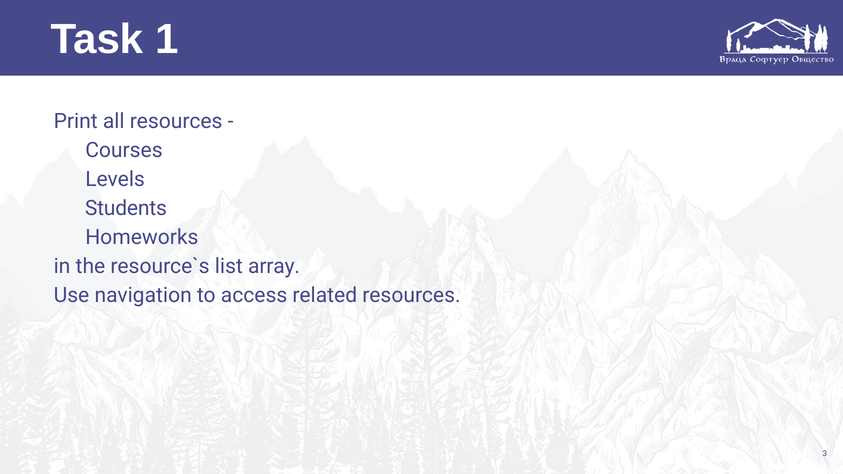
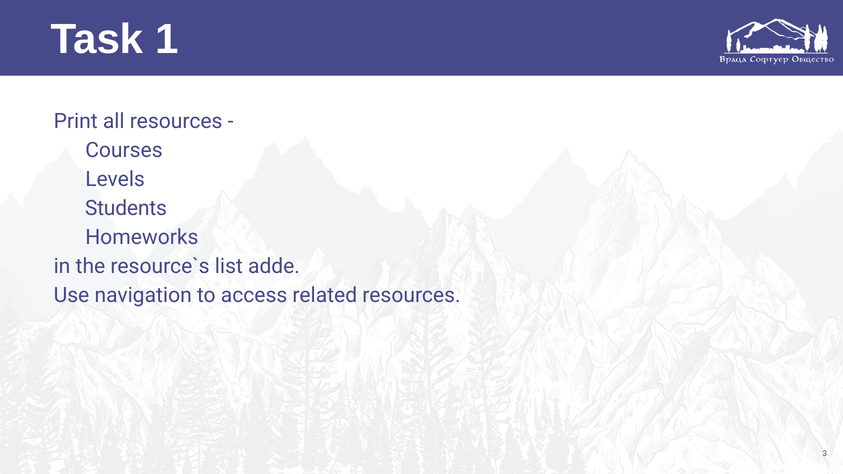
array: array -> adde
